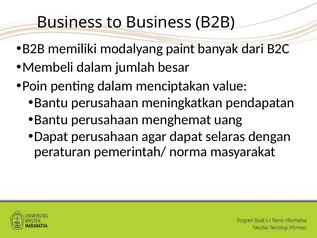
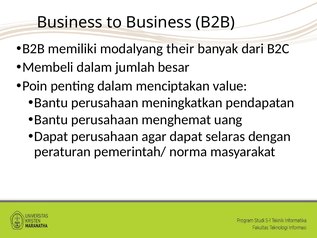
paint: paint -> their
